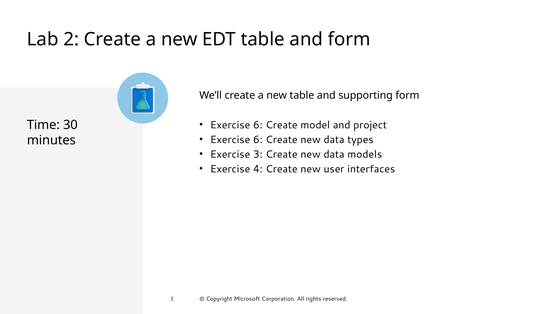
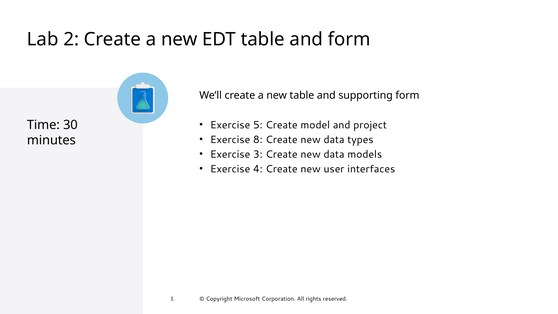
6 at (258, 125): 6 -> 5
6 at (258, 140): 6 -> 8
